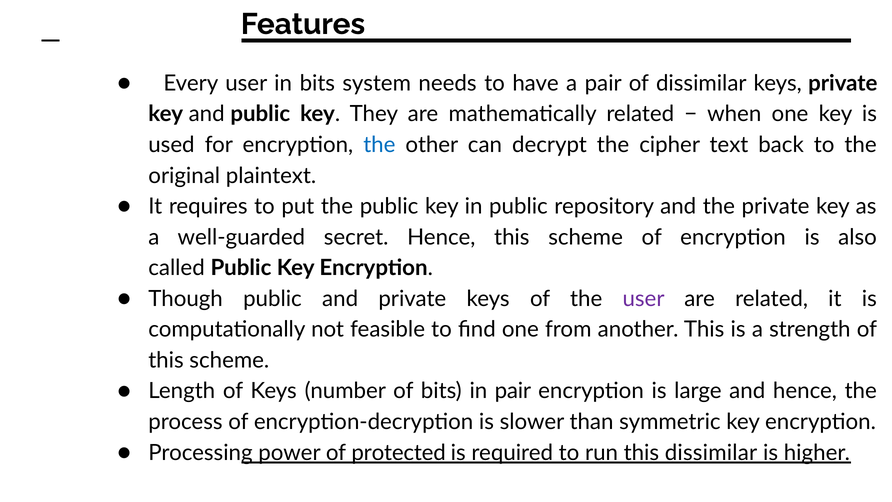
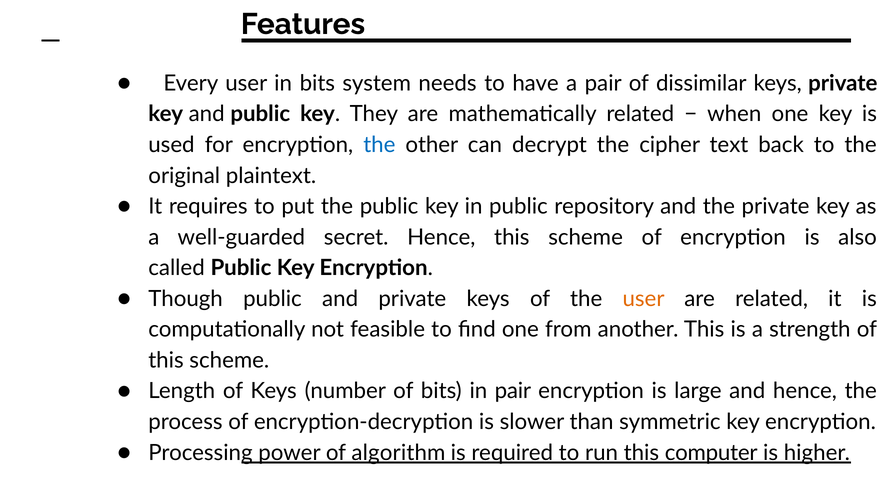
user at (644, 299) colour: purple -> orange
protected: protected -> algorithm
this dissimilar: dissimilar -> computer
